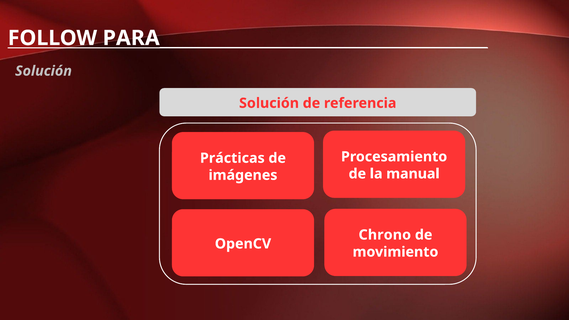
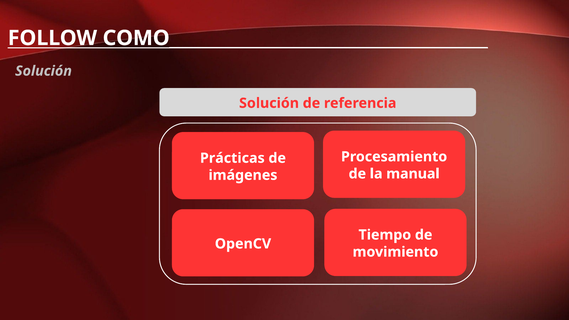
PARA_____________________________________: PARA_____________________________________ -> COMO_____________________________________
Chrono: Chrono -> Tiempo
